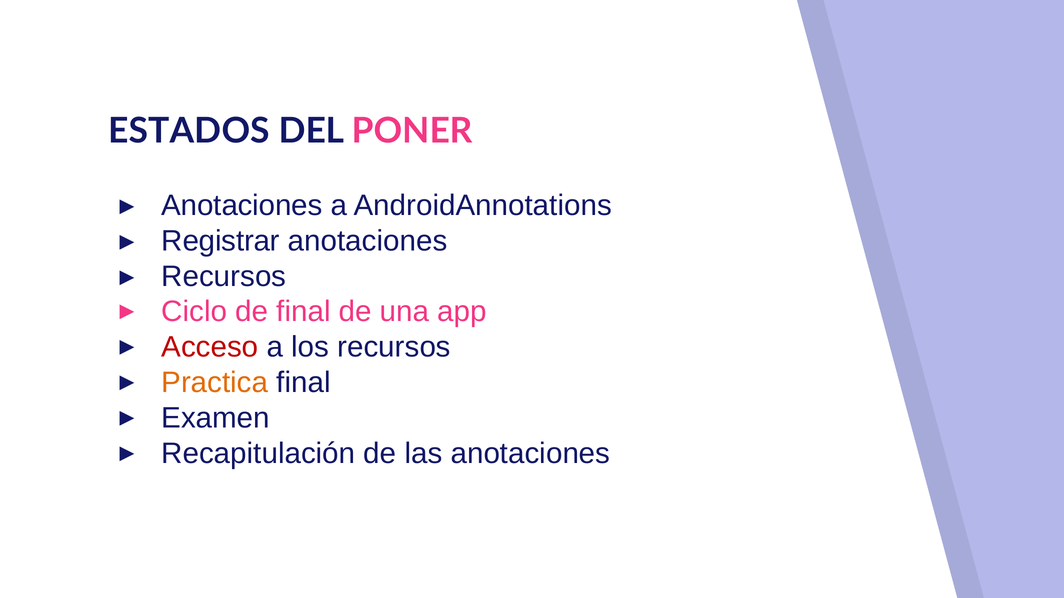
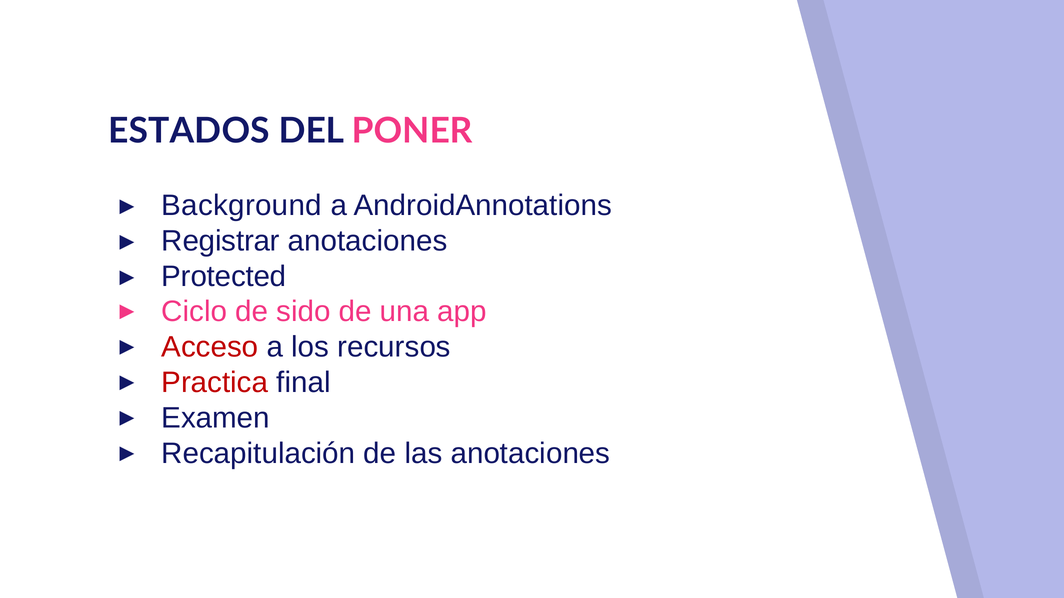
Anotaciones at (242, 206): Anotaciones -> Background
Recursos at (224, 277): Recursos -> Protected
de final: final -> sido
Practica colour: orange -> red
